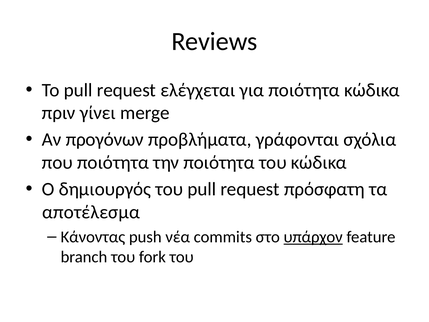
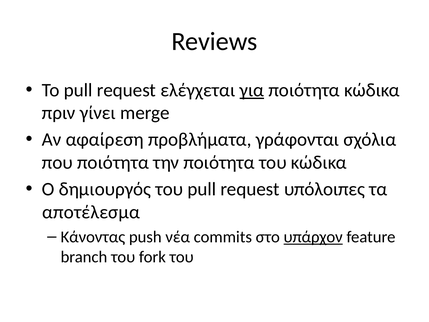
για underline: none -> present
προγόνων: προγόνων -> αφαίρεση
πρόσφατη: πρόσφατη -> υπόλοιπες
